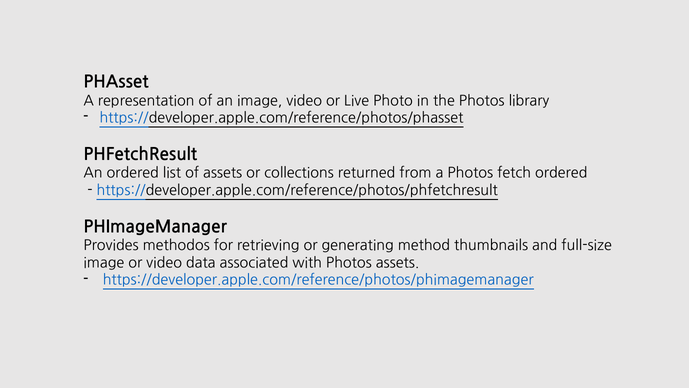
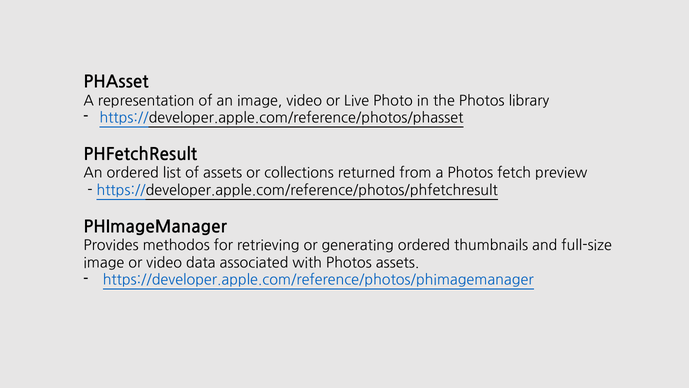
fetch ordered: ordered -> preview
generating method: method -> ordered
